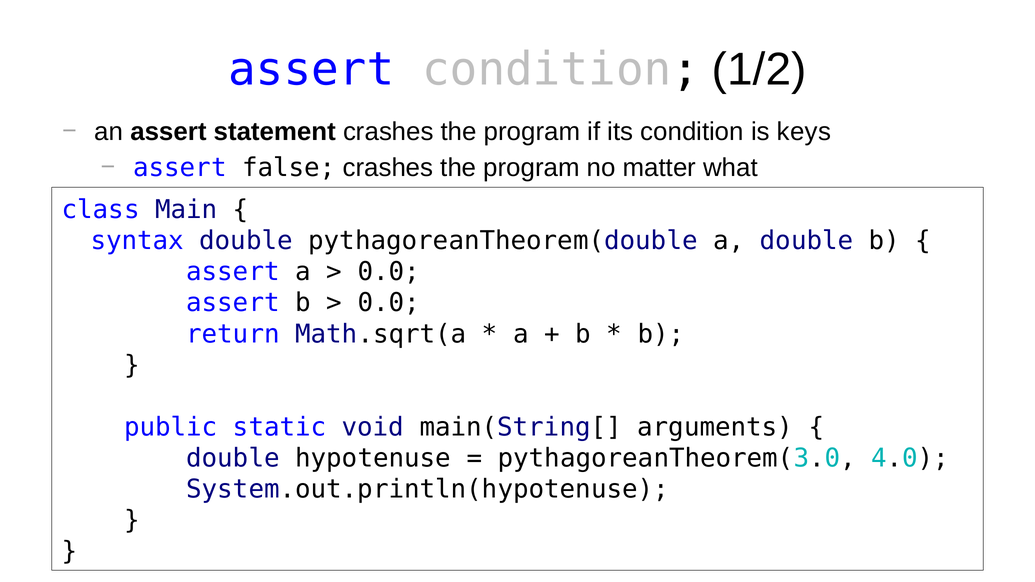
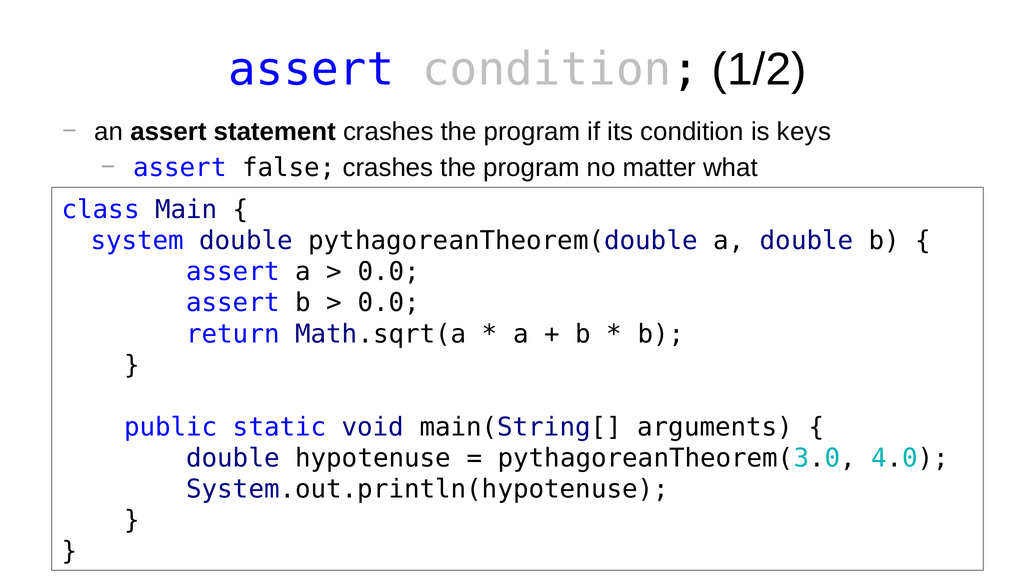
syntax: syntax -> system
